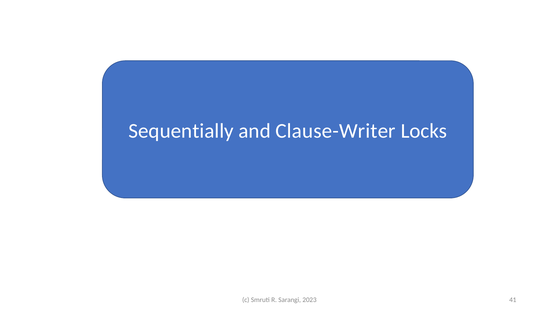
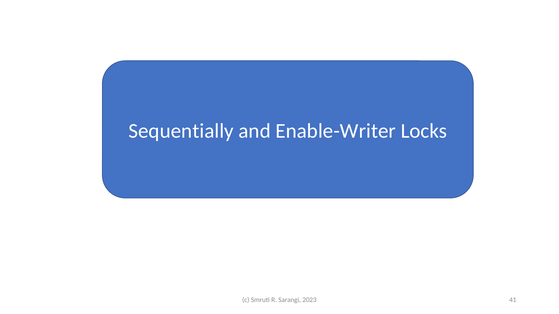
Clause-Writer: Clause-Writer -> Enable-Writer
